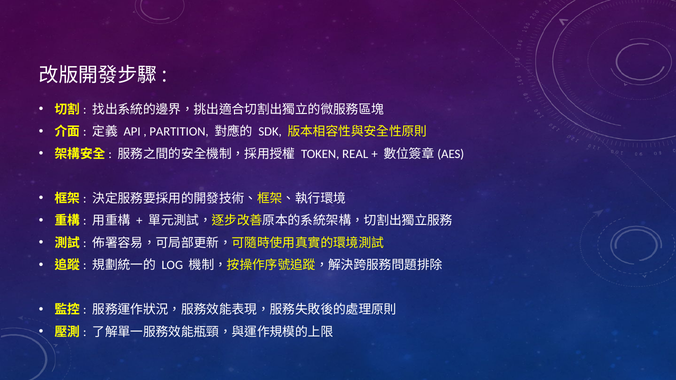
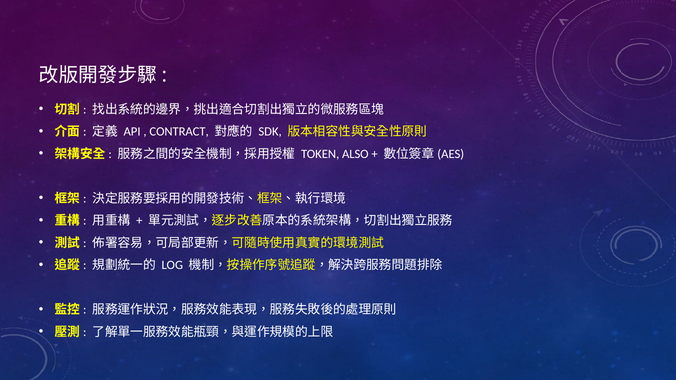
PARTITION: PARTITION -> CONTRACT
REAL: REAL -> ALSO
